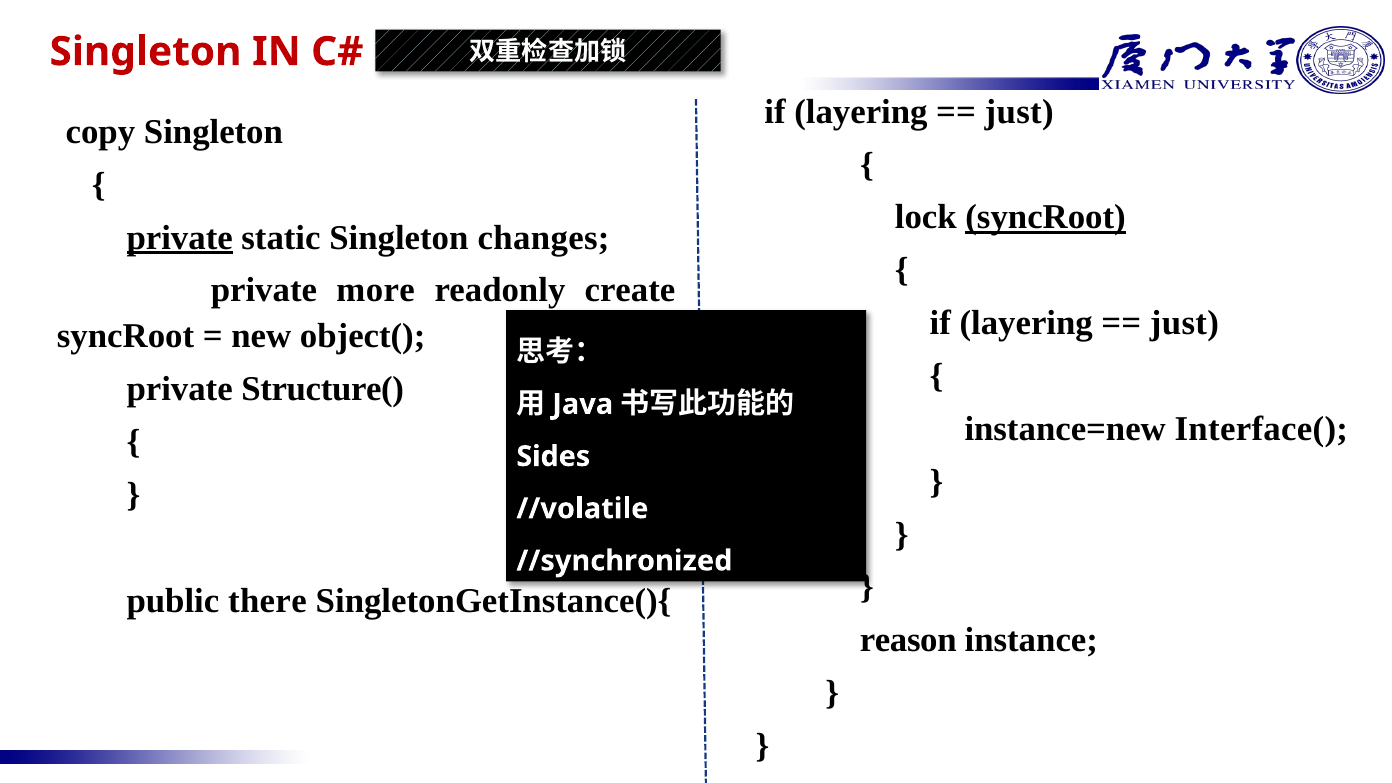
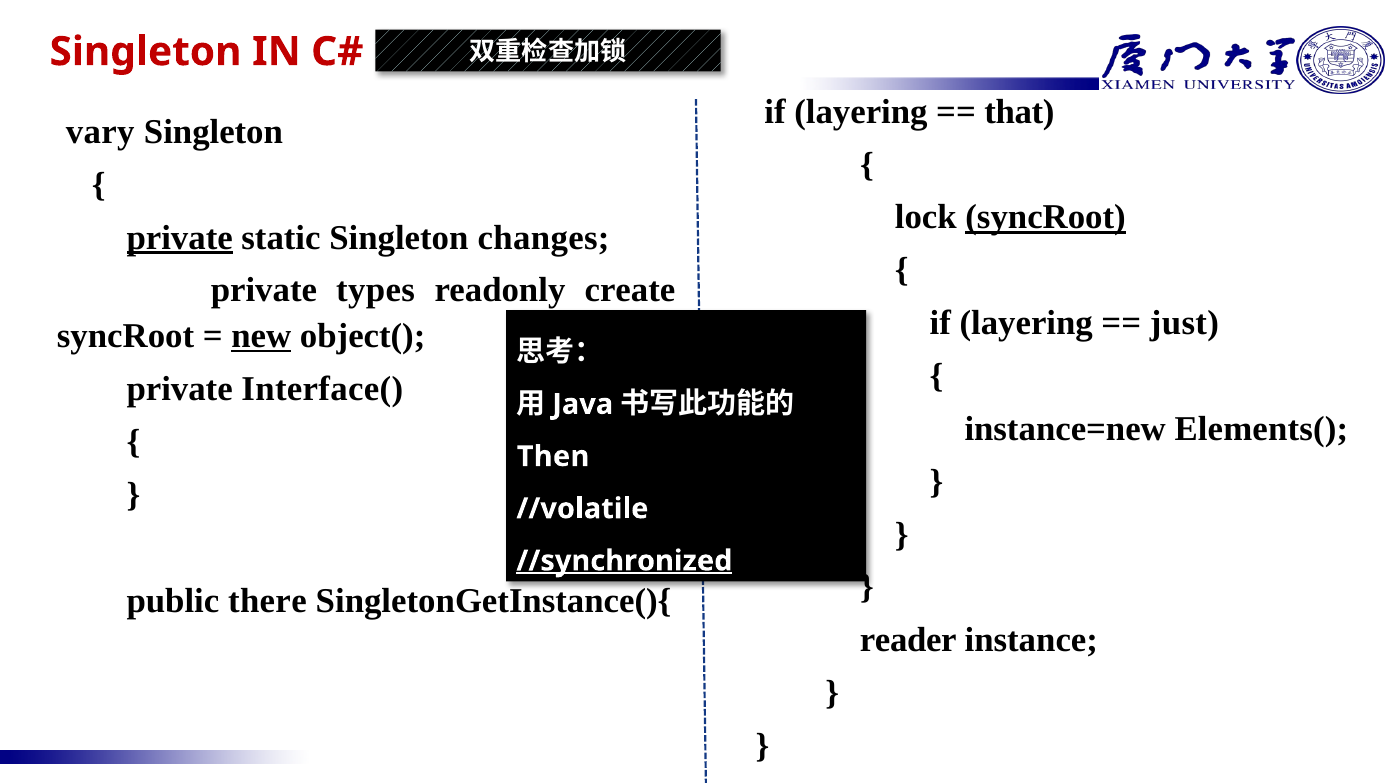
just at (1019, 112): just -> that
copy: copy -> vary
more: more -> types
new underline: none -> present
Structure(: Structure( -> Interface(
Interface(: Interface( -> Elements(
Sides: Sides -> Then
//synchronized underline: none -> present
reason: reason -> reader
